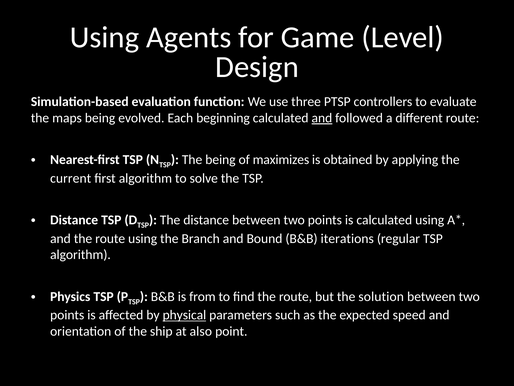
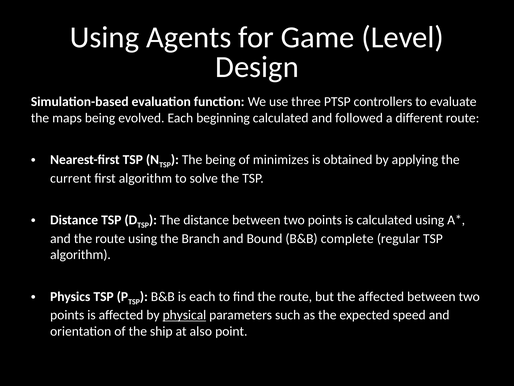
and at (322, 118) underline: present -> none
maximizes: maximizes -> minimizes
iterations: iterations -> complete
is from: from -> each
the solution: solution -> affected
